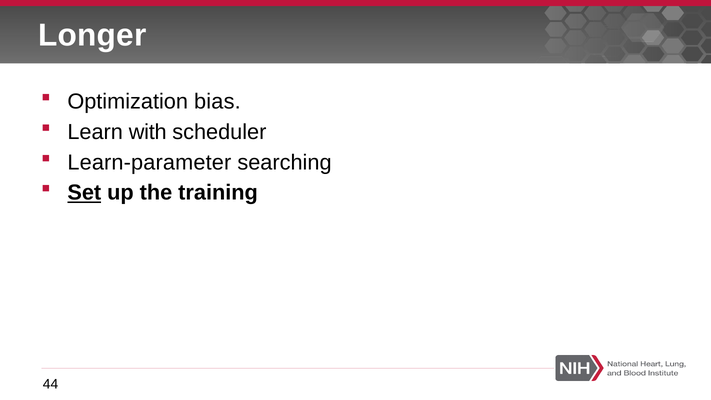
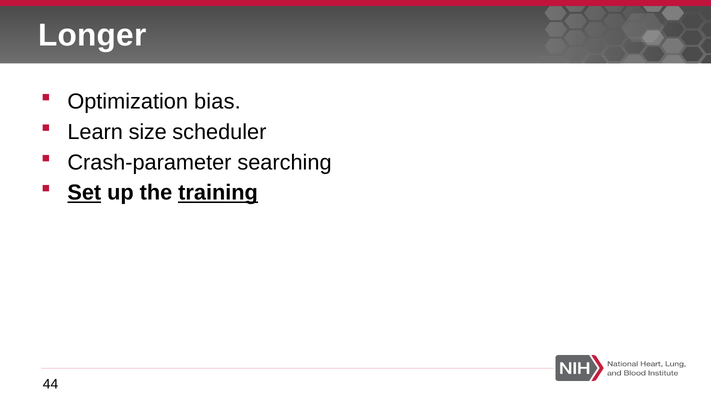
with: with -> size
Learn-parameter: Learn-parameter -> Crash-parameter
training underline: none -> present
